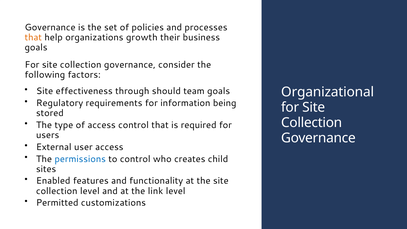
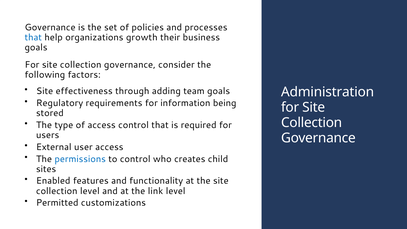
that at (33, 37) colour: orange -> blue
should: should -> adding
Organizational: Organizational -> Administration
